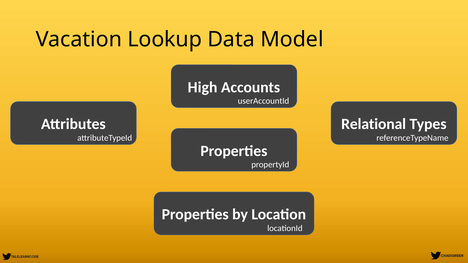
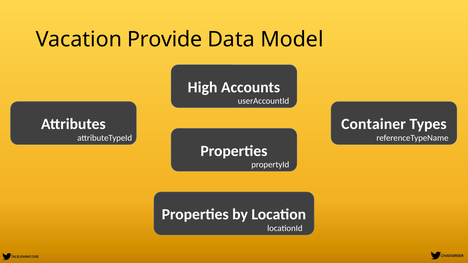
Lookup: Lookup -> Provide
Relational: Relational -> Container
